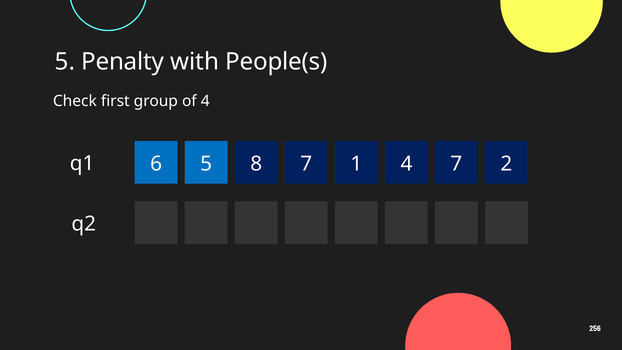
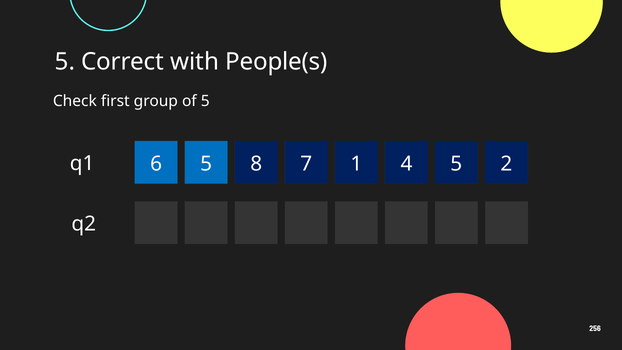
Penalty: Penalty -> Correct
of 4: 4 -> 5
4 7: 7 -> 5
